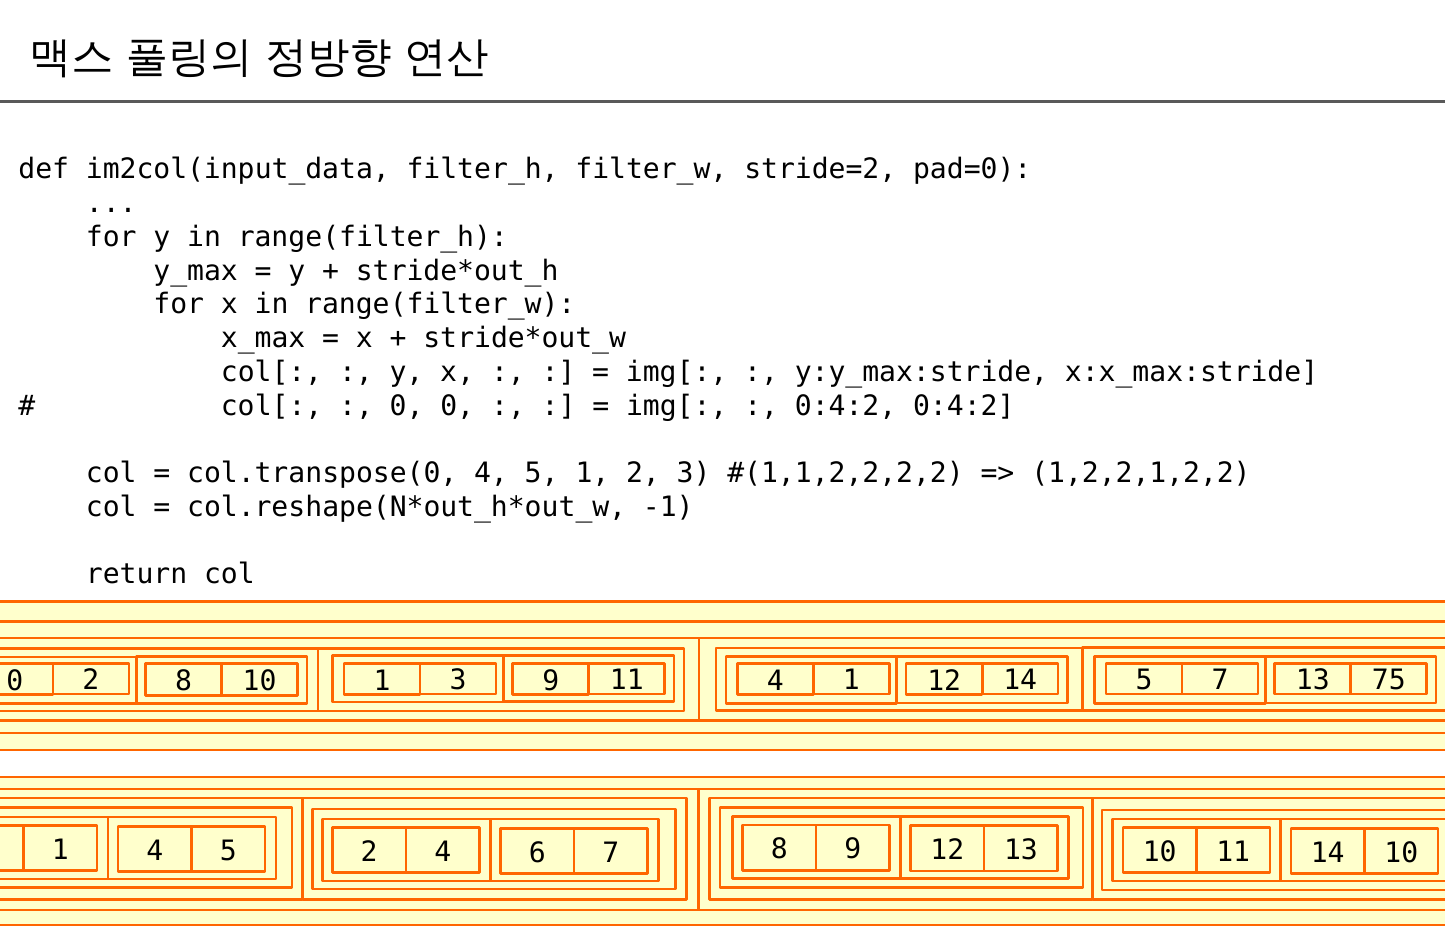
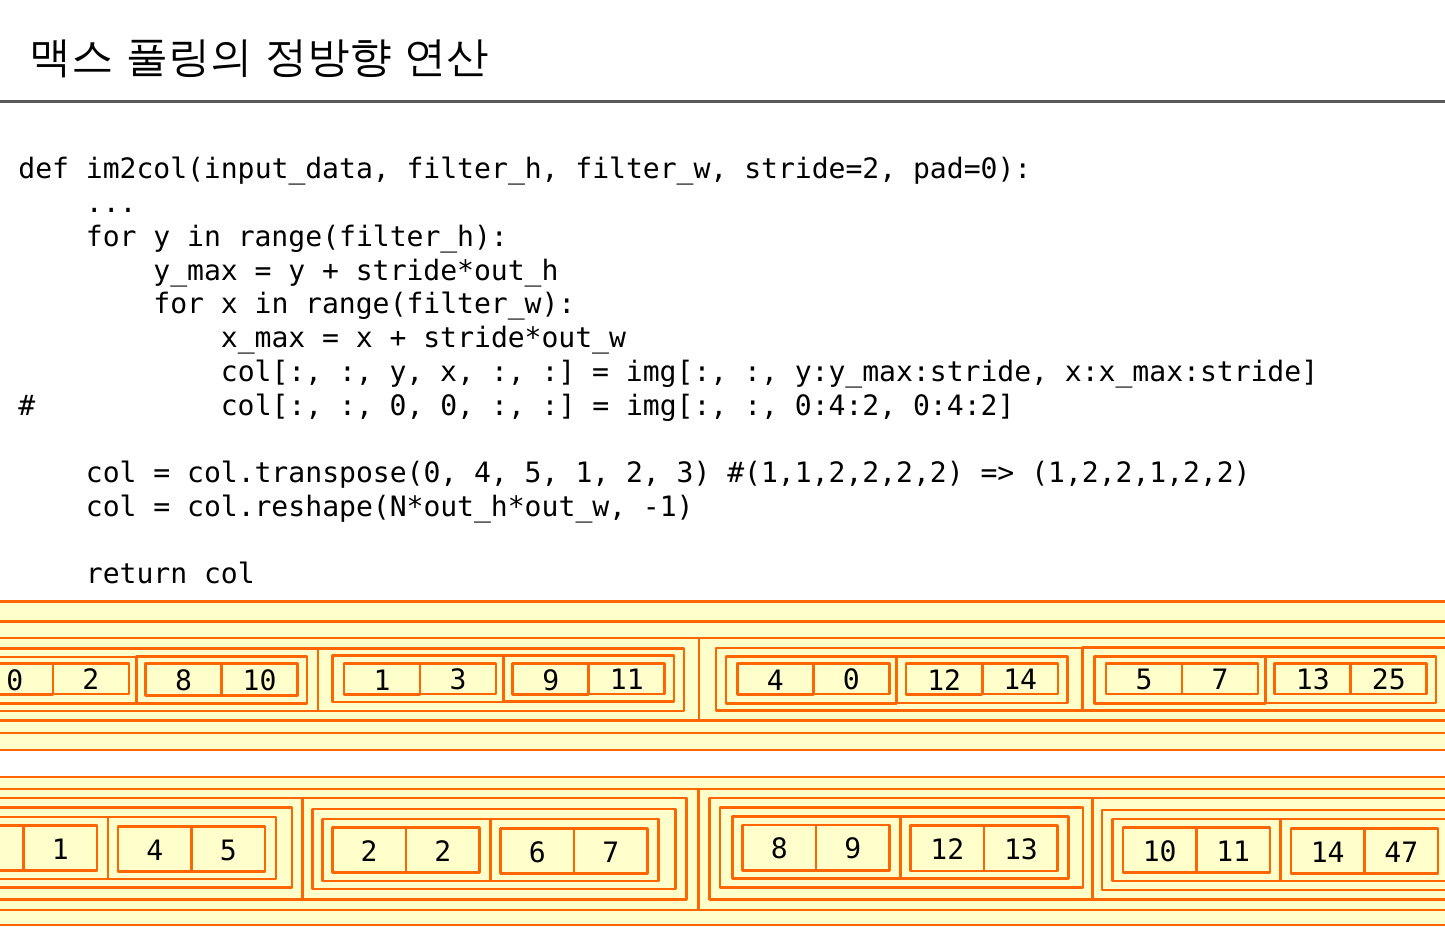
4 1: 1 -> 0
75: 75 -> 25
2 4: 4 -> 2
14 10: 10 -> 47
